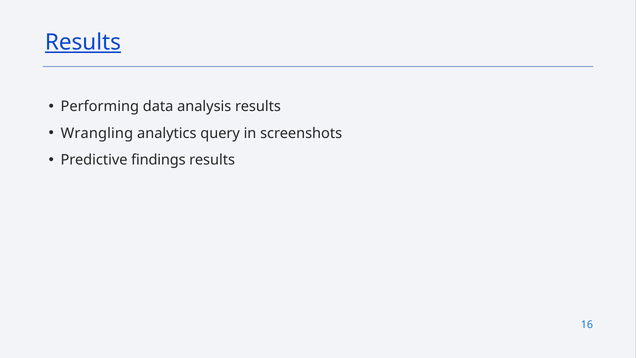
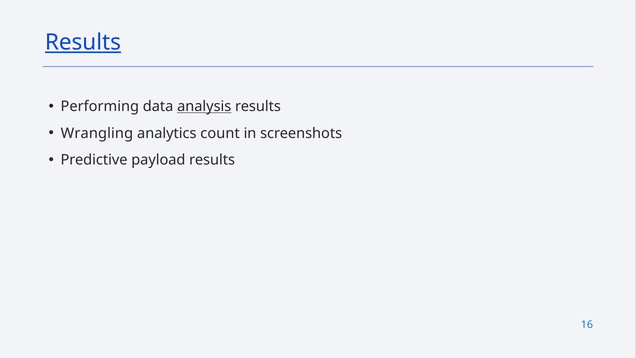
analysis underline: none -> present
query: query -> count
findings: findings -> payload
